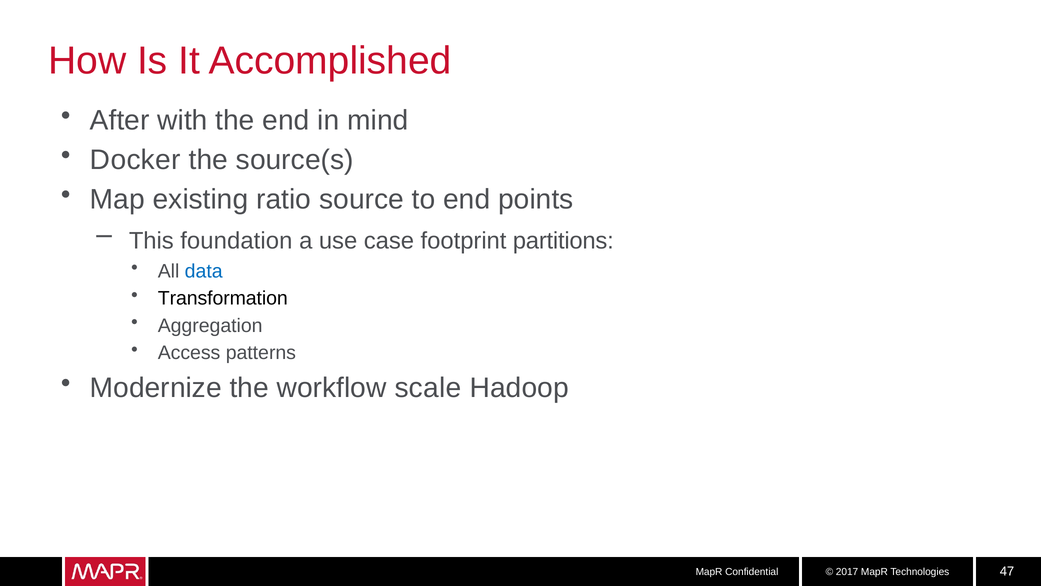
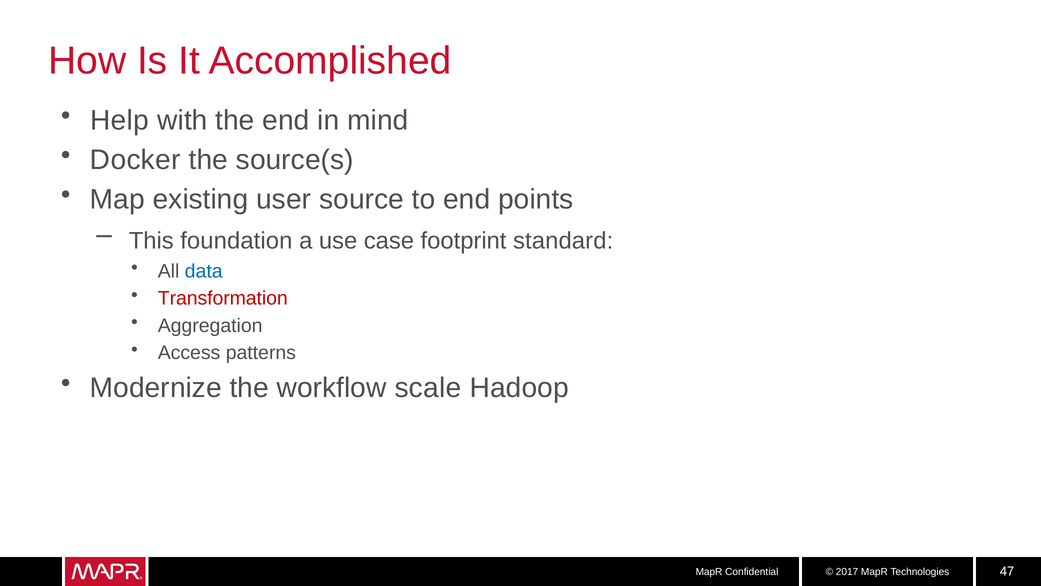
After: After -> Help
ratio: ratio -> user
partitions: partitions -> standard
Transformation colour: black -> red
